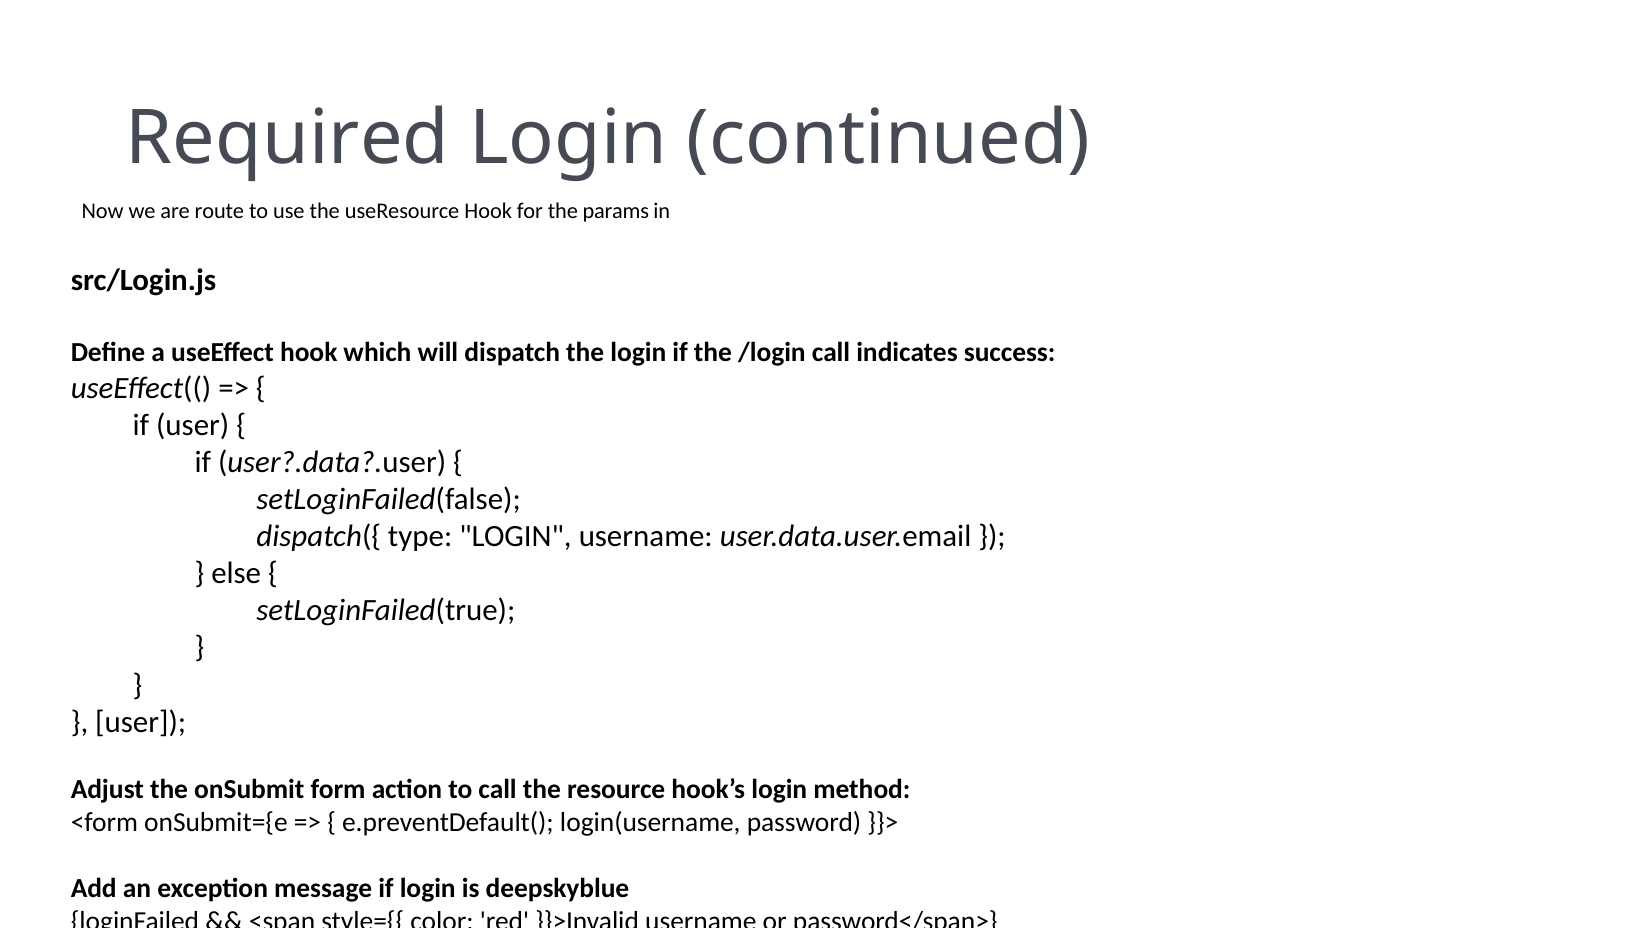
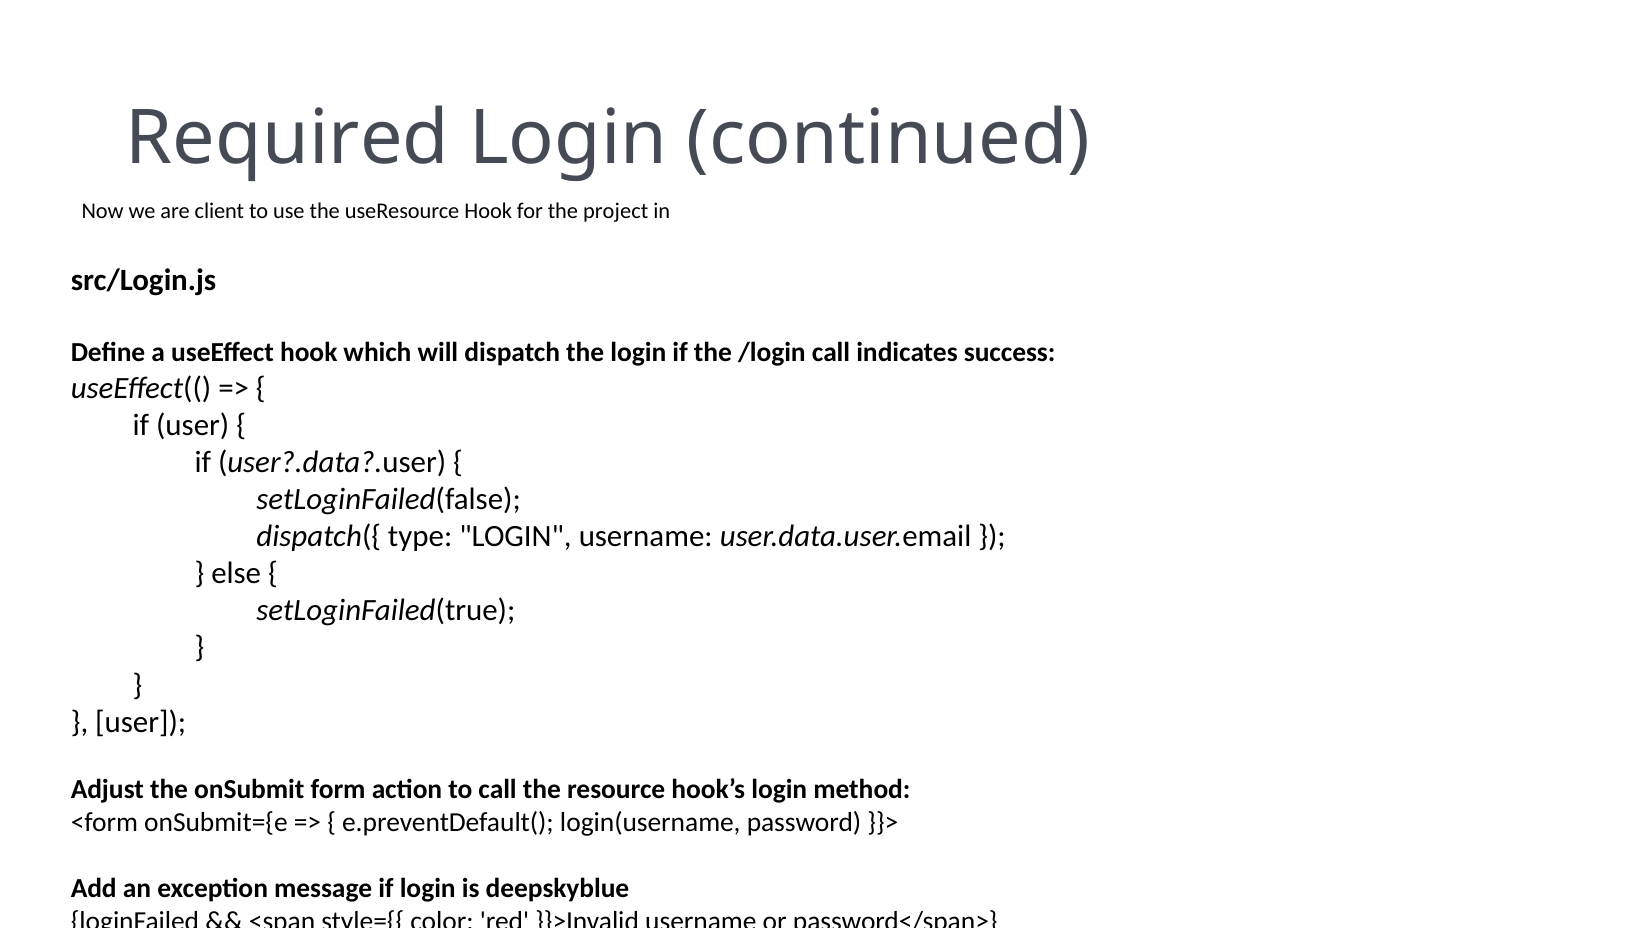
route: route -> client
params: params -> project
